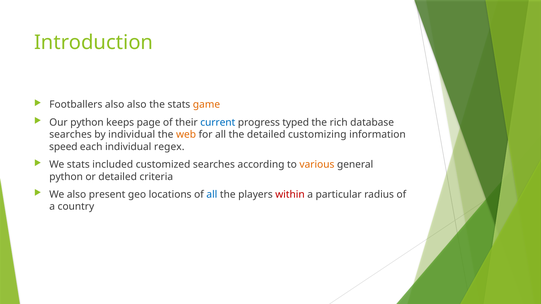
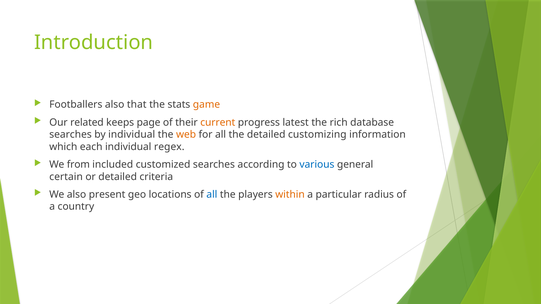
also also: also -> that
Our python: python -> related
current colour: blue -> orange
typed: typed -> latest
speed: speed -> which
We stats: stats -> from
various colour: orange -> blue
python at (66, 177): python -> certain
within colour: red -> orange
